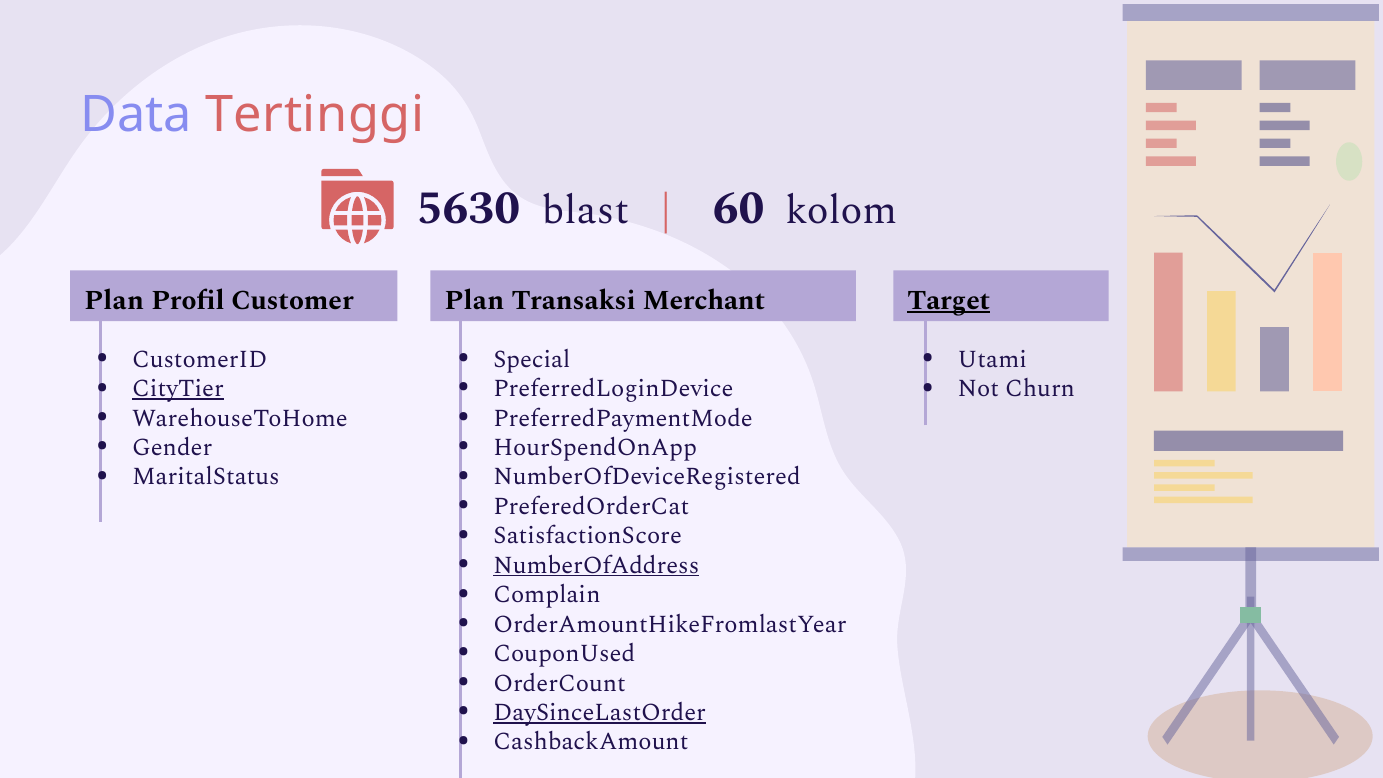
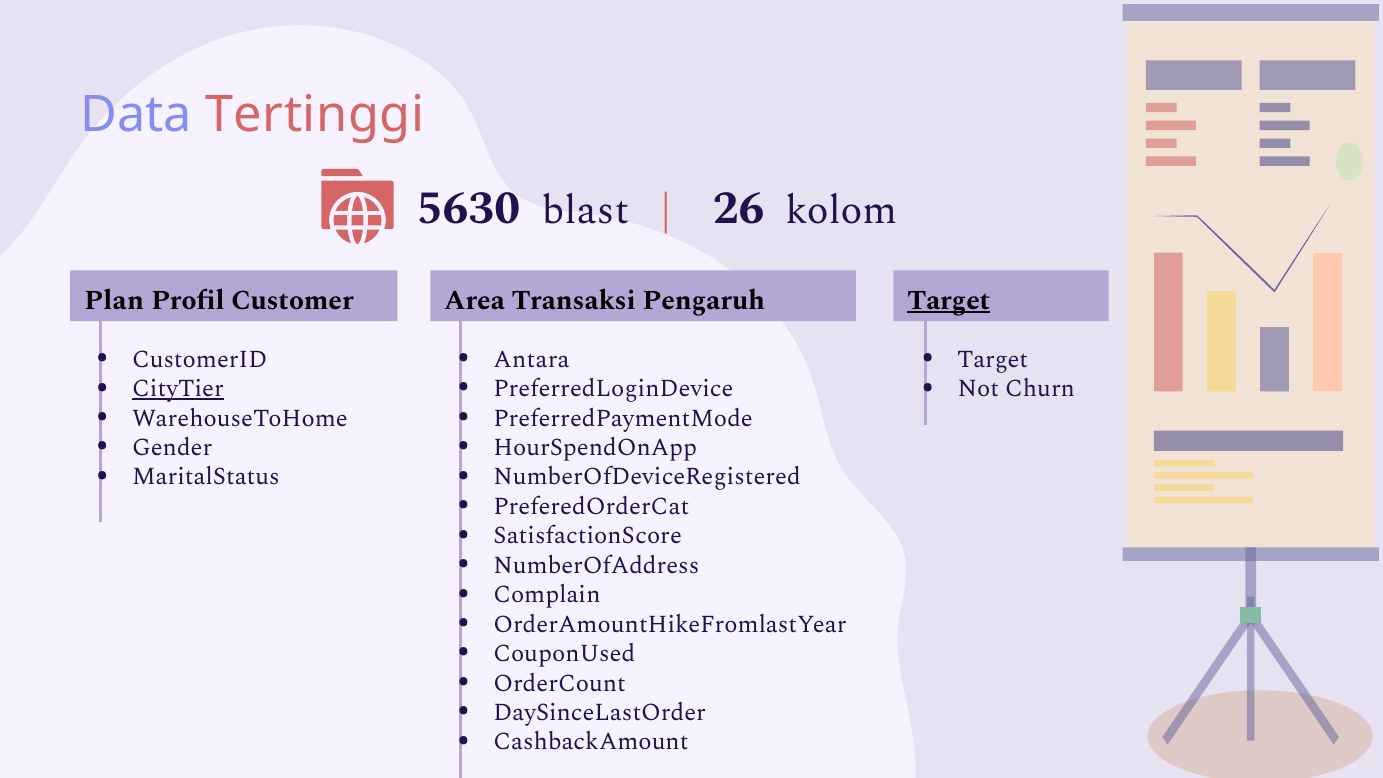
60: 60 -> 26
Plan at (474, 300): Plan -> Area
Merchant: Merchant -> Pengaruh
Special: Special -> Antara
Utami at (992, 359): Utami -> Target
NumberOfAddress underline: present -> none
DaySinceLastOrder underline: present -> none
